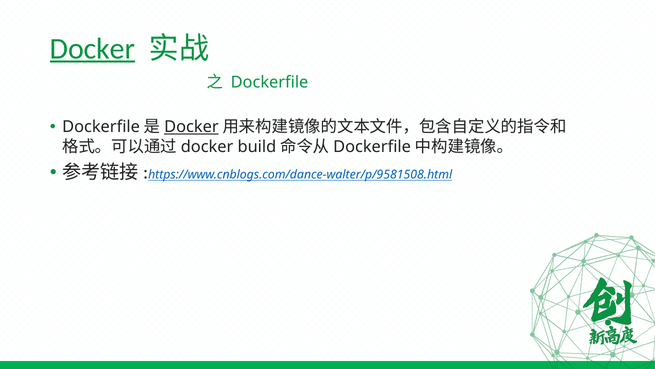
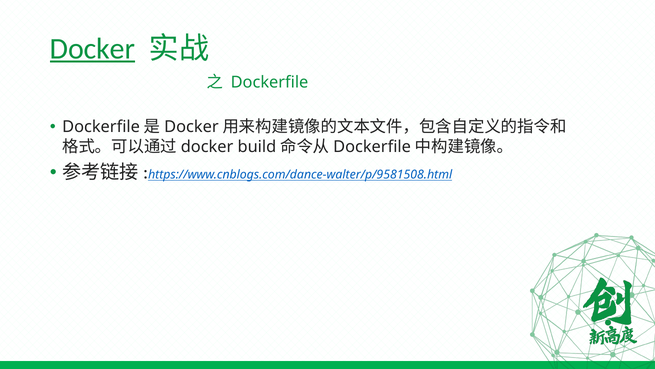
Docker at (191, 127) underline: present -> none
